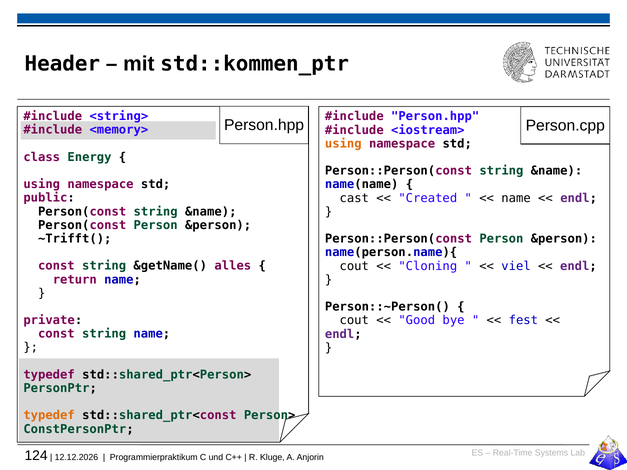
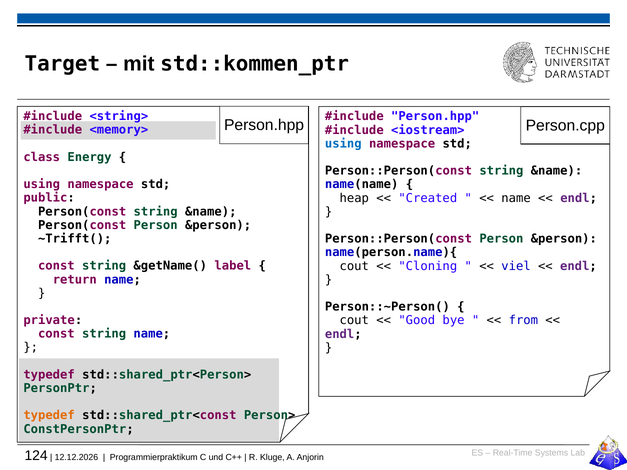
Header: Header -> Target
using at (343, 144) colour: orange -> blue
cast: cast -> heap
alles: alles -> label
fest: fest -> from
